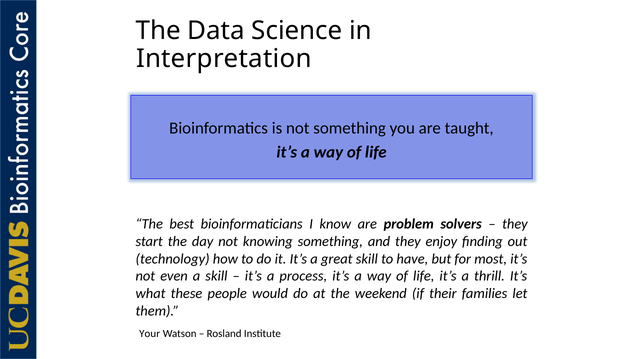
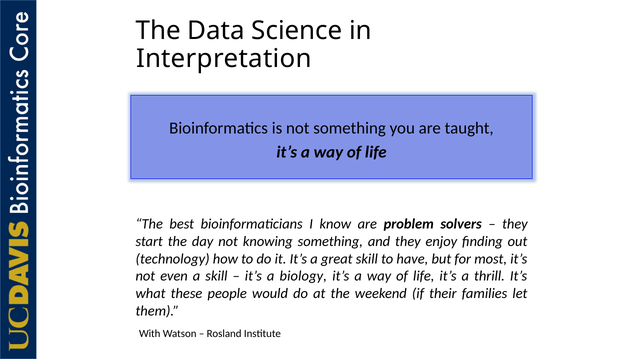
process: process -> biology
Your: Your -> With
